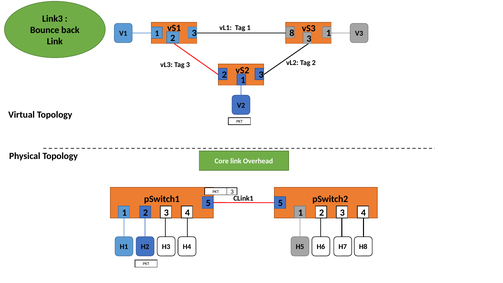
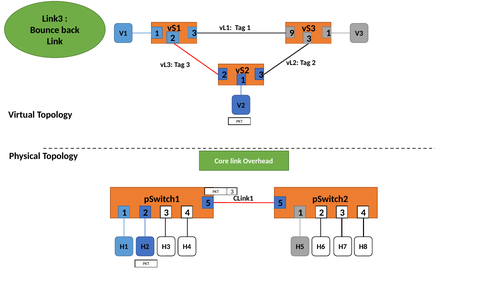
8: 8 -> 9
